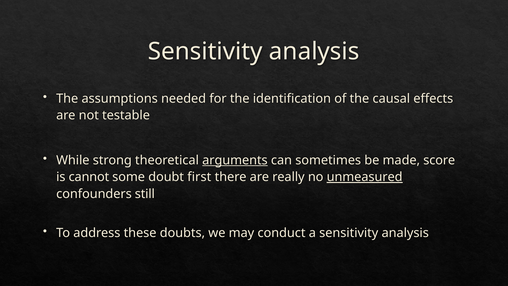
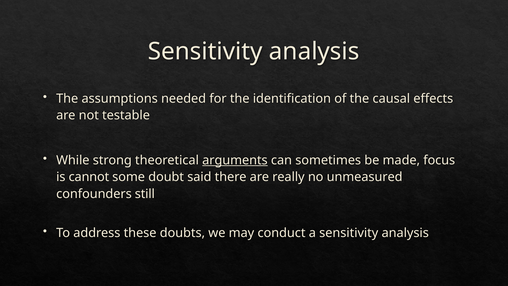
score: score -> focus
first: first -> said
unmeasured underline: present -> none
